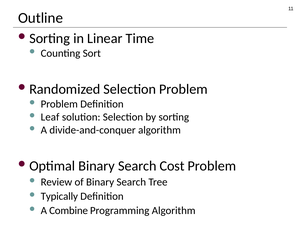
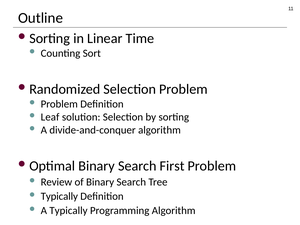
Cost: Cost -> First
A Combine: Combine -> Typically
